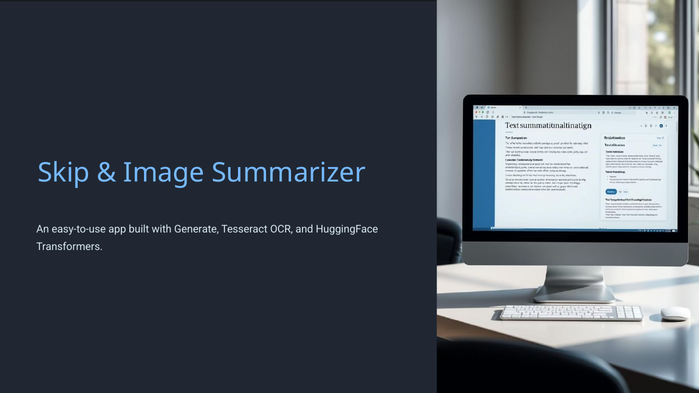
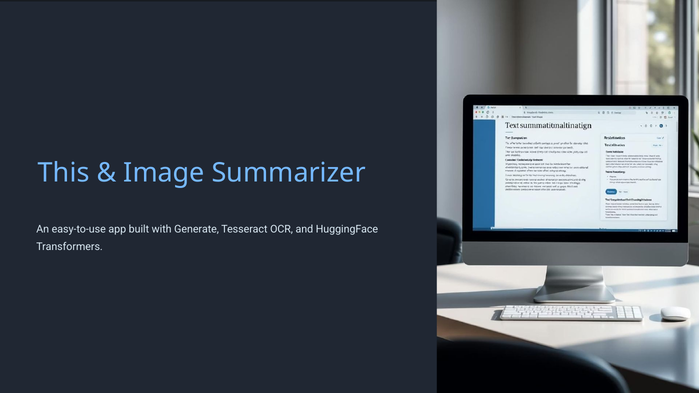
Skip: Skip -> This
